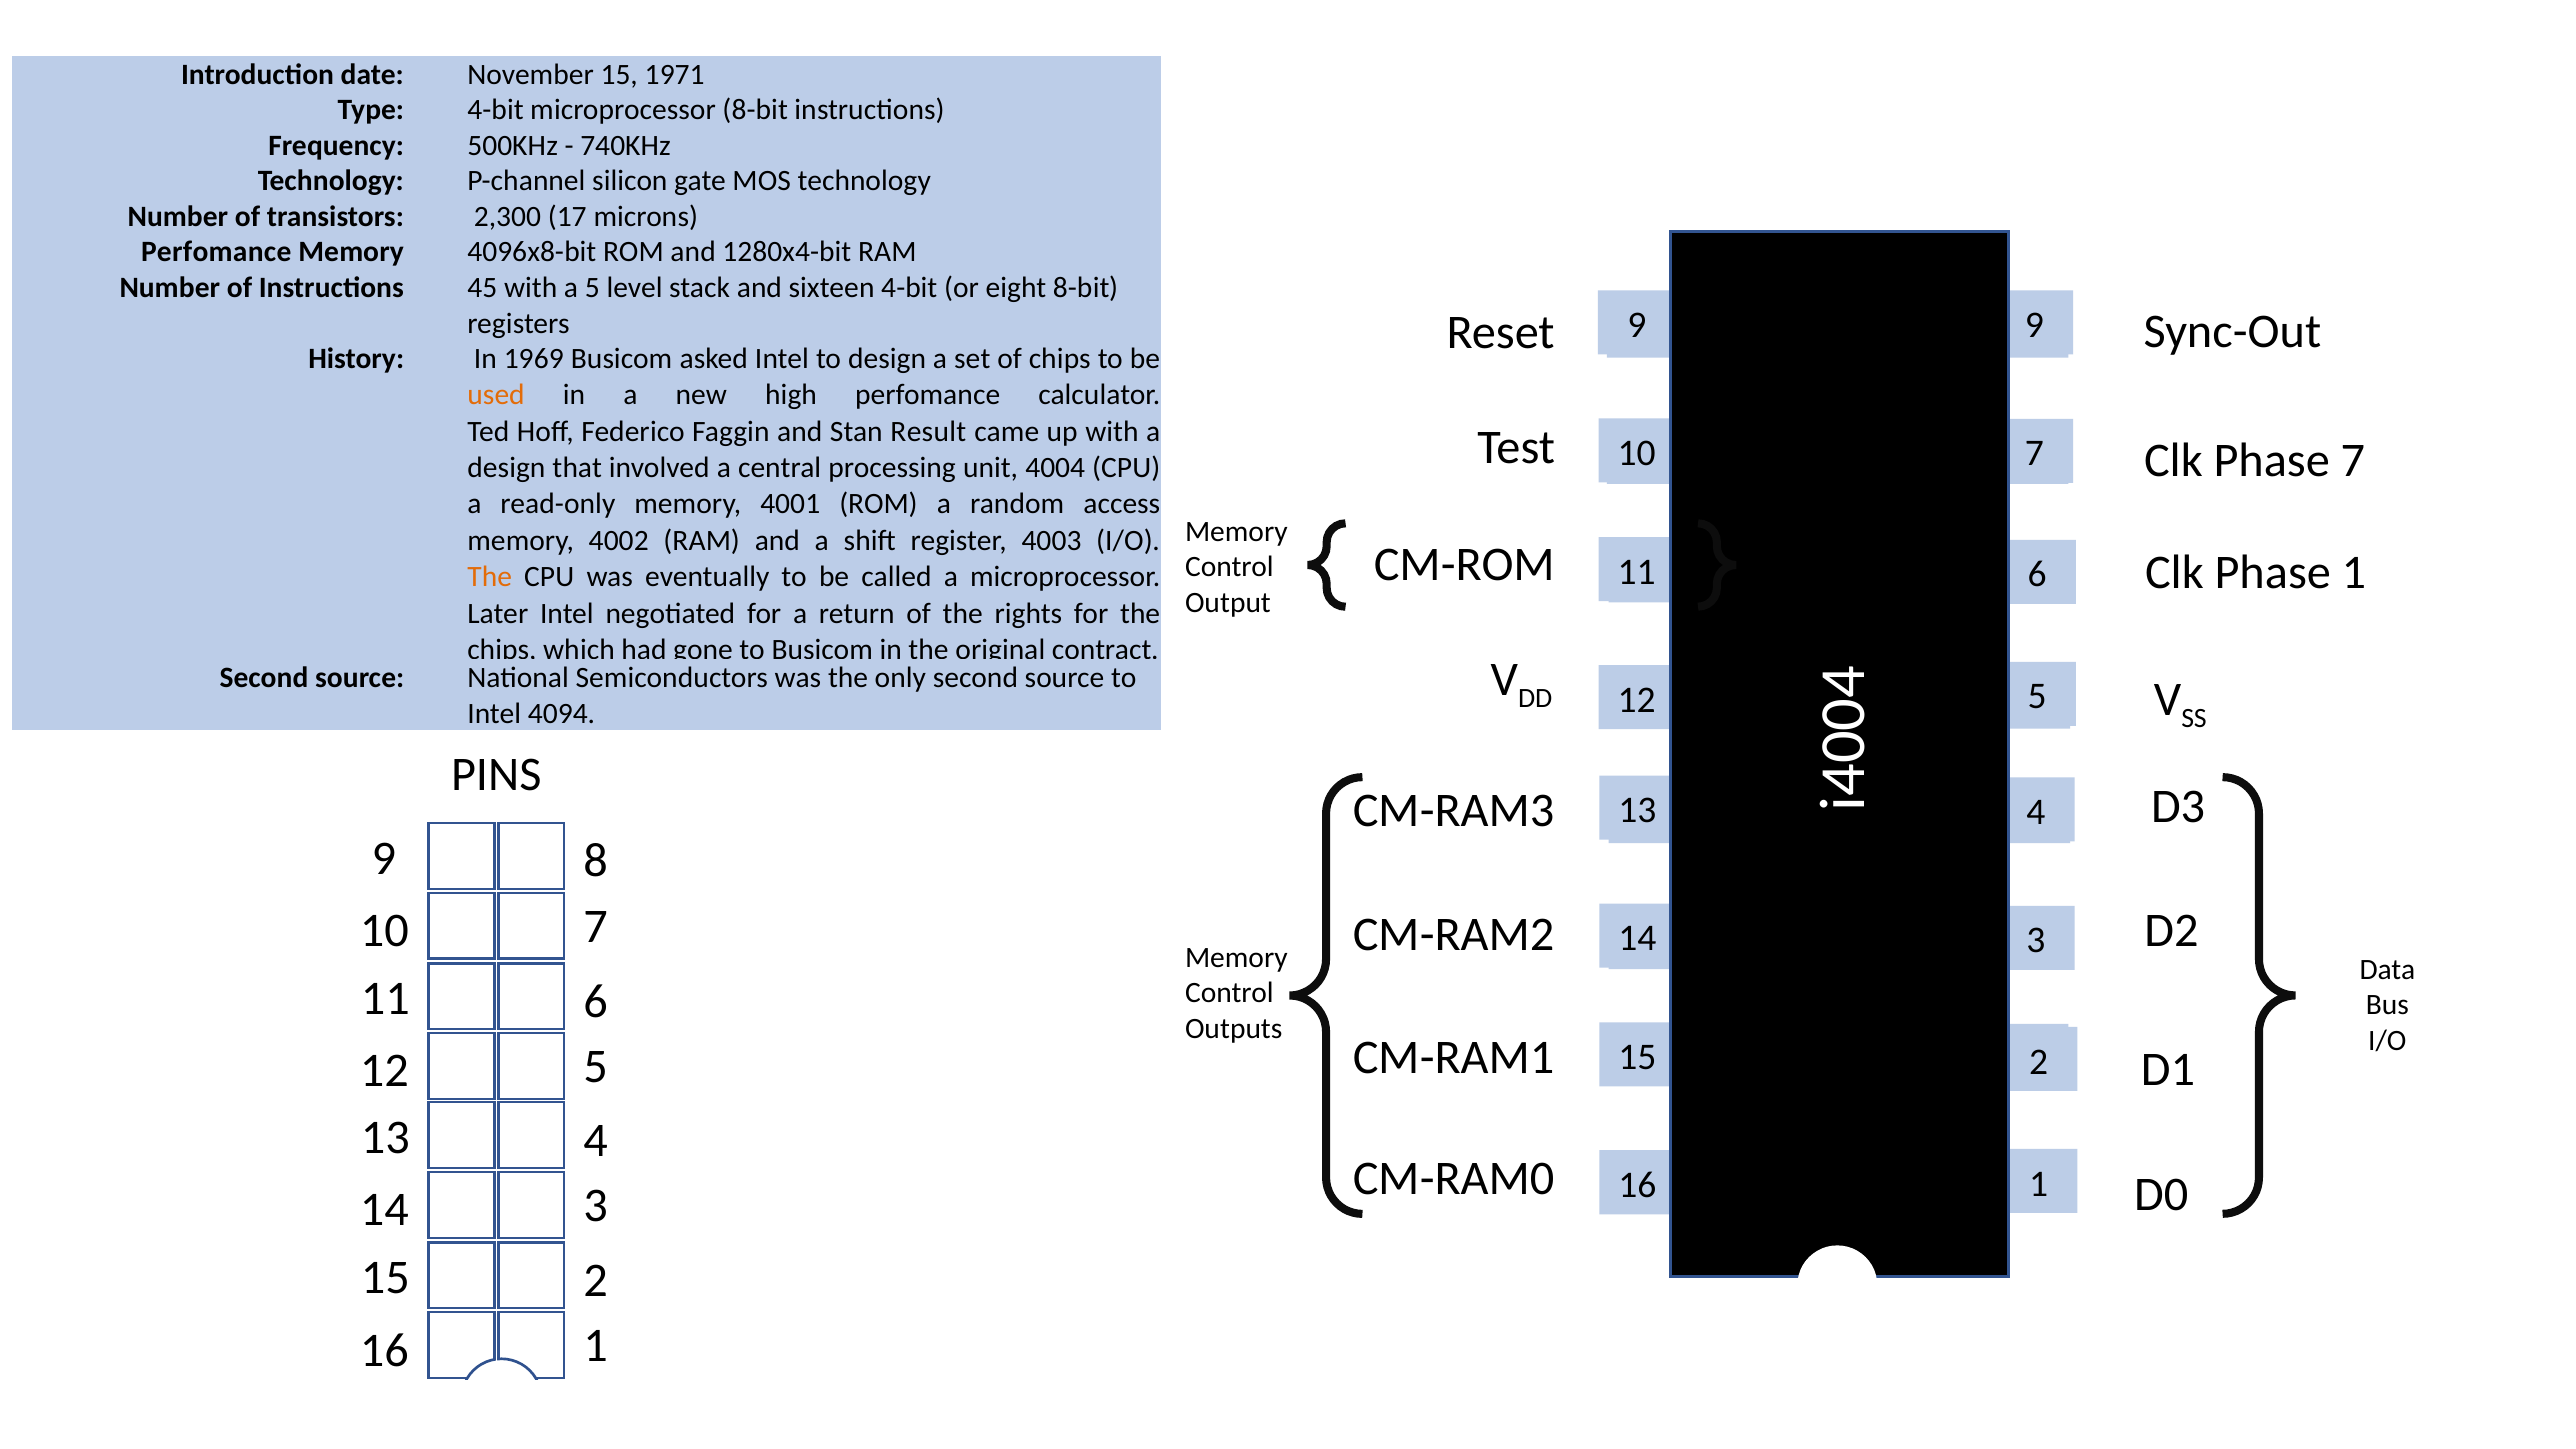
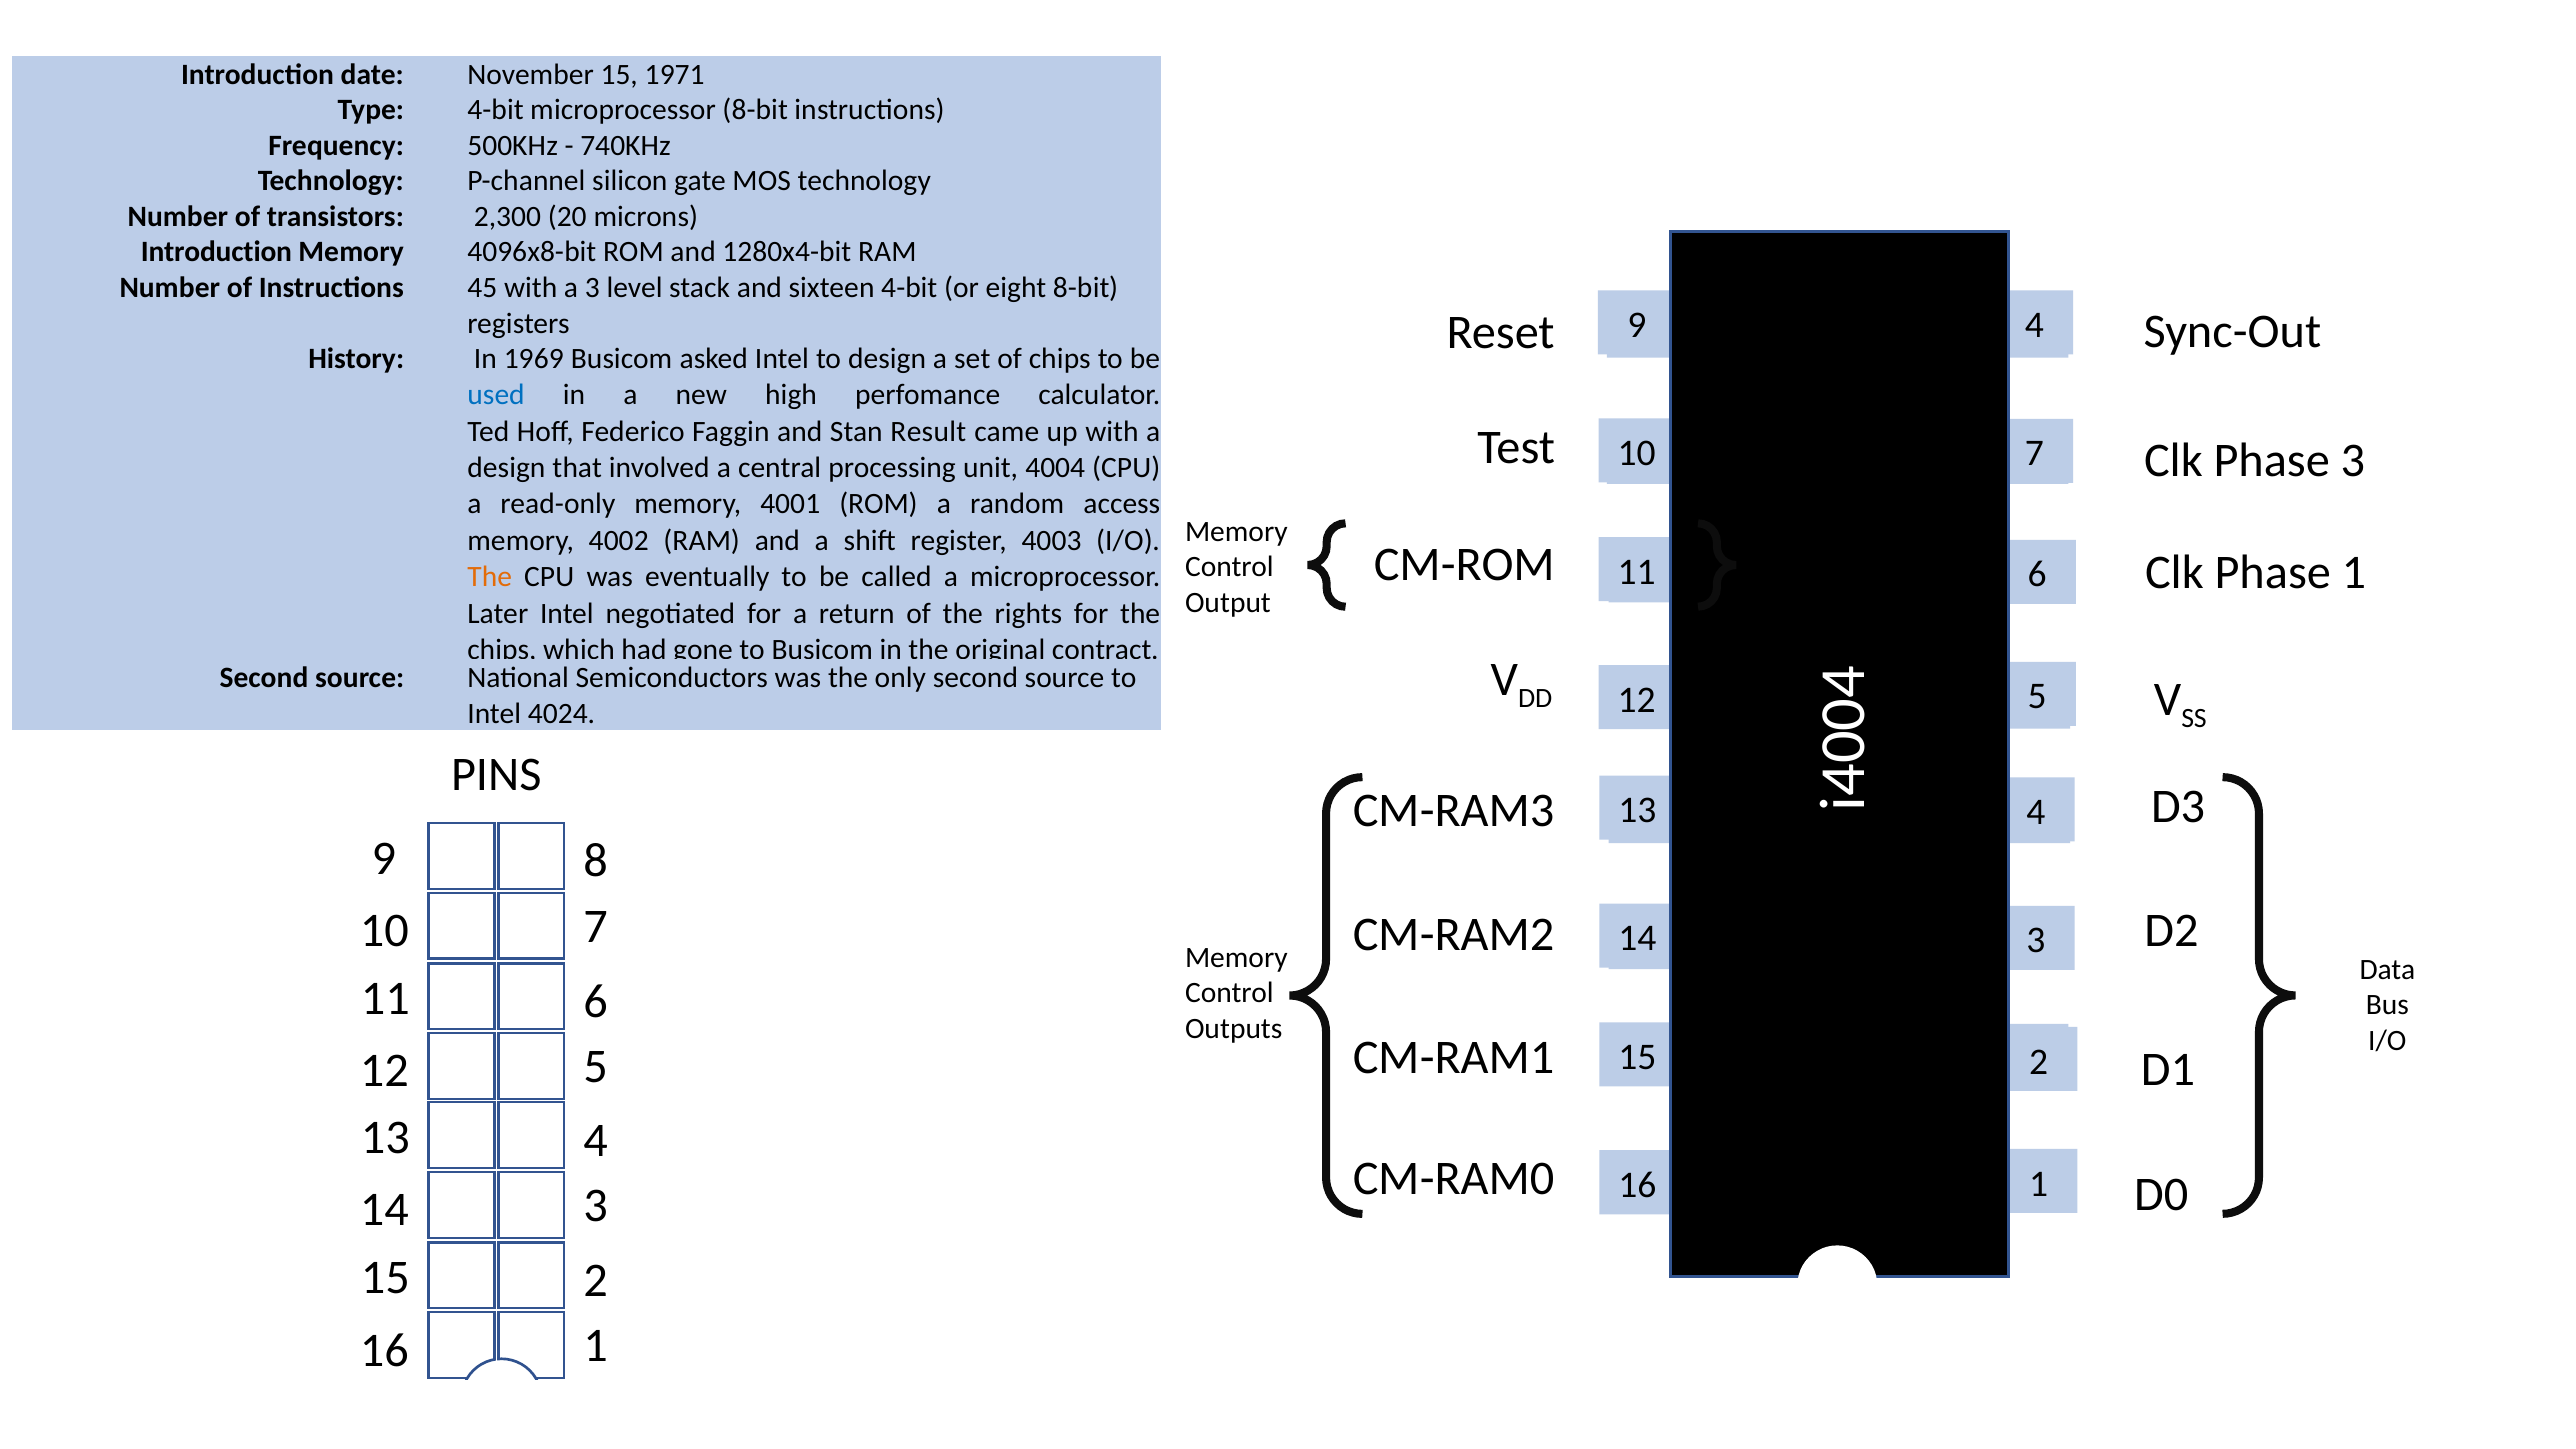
17: 17 -> 20
Perfomance at (216, 252): Perfomance -> Introduction
a 5: 5 -> 3
9 9: 9 -> 4
used colour: orange -> blue
Phase 7: 7 -> 3
4094: 4094 -> 4024
